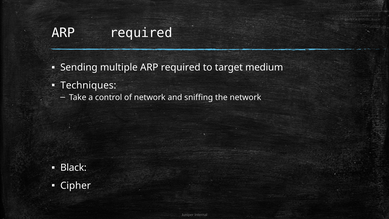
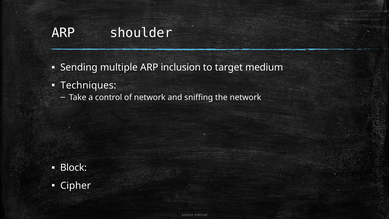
required at (141, 33): required -> shoulder
multiple ARP required: required -> inclusion
Black: Black -> Block
